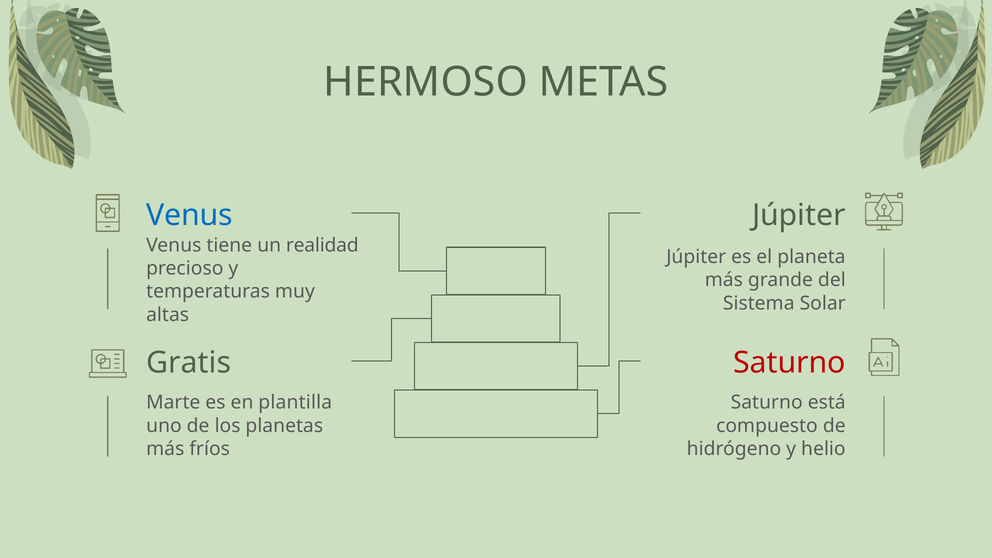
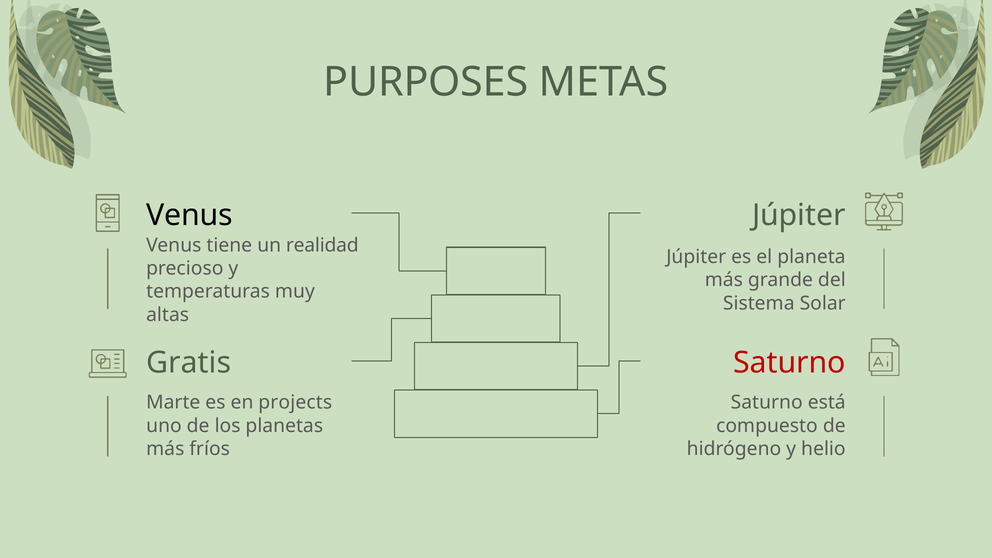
HERMOSO: HERMOSO -> PURPOSES
Venus at (190, 215) colour: blue -> black
plantilla: plantilla -> projects
